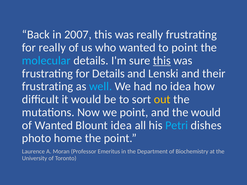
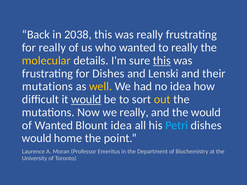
2007: 2007 -> 2038
to point: point -> really
molecular colour: light blue -> yellow
for Details: Details -> Dishes
frustrating at (48, 87): frustrating -> mutations
well colour: light blue -> yellow
would at (86, 100) underline: none -> present
we point: point -> really
photo at (37, 138): photo -> would
